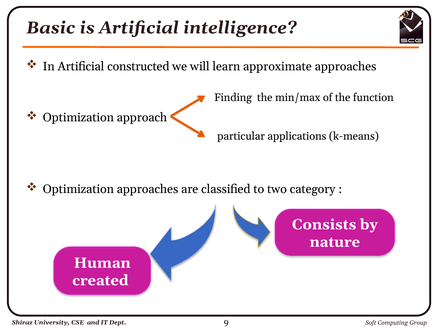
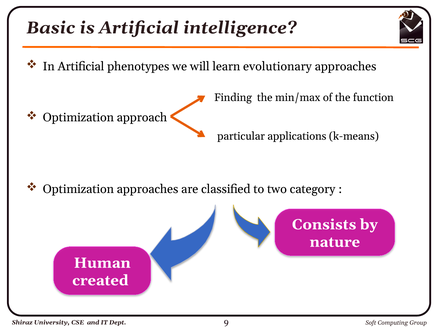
constructed: constructed -> phenotypes
approximate: approximate -> evolutionary
